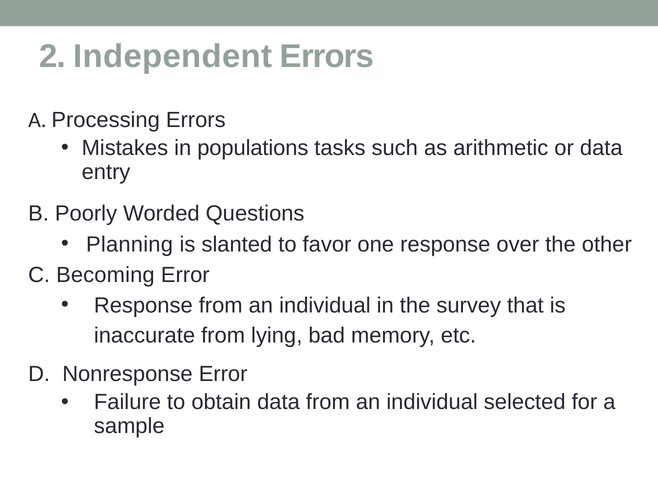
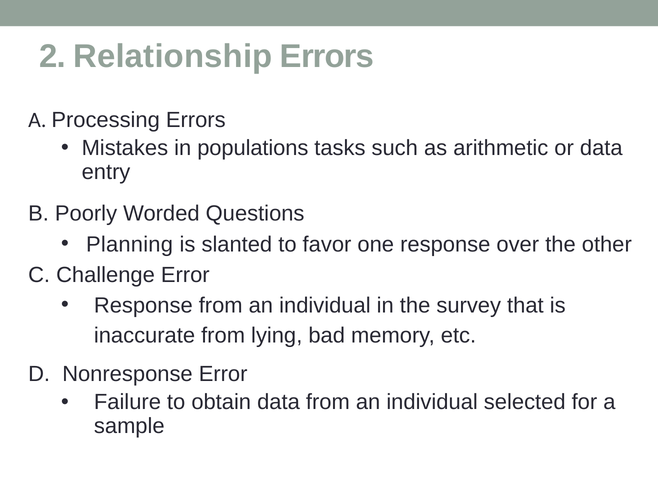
Independent: Independent -> Relationship
Becoming: Becoming -> Challenge
